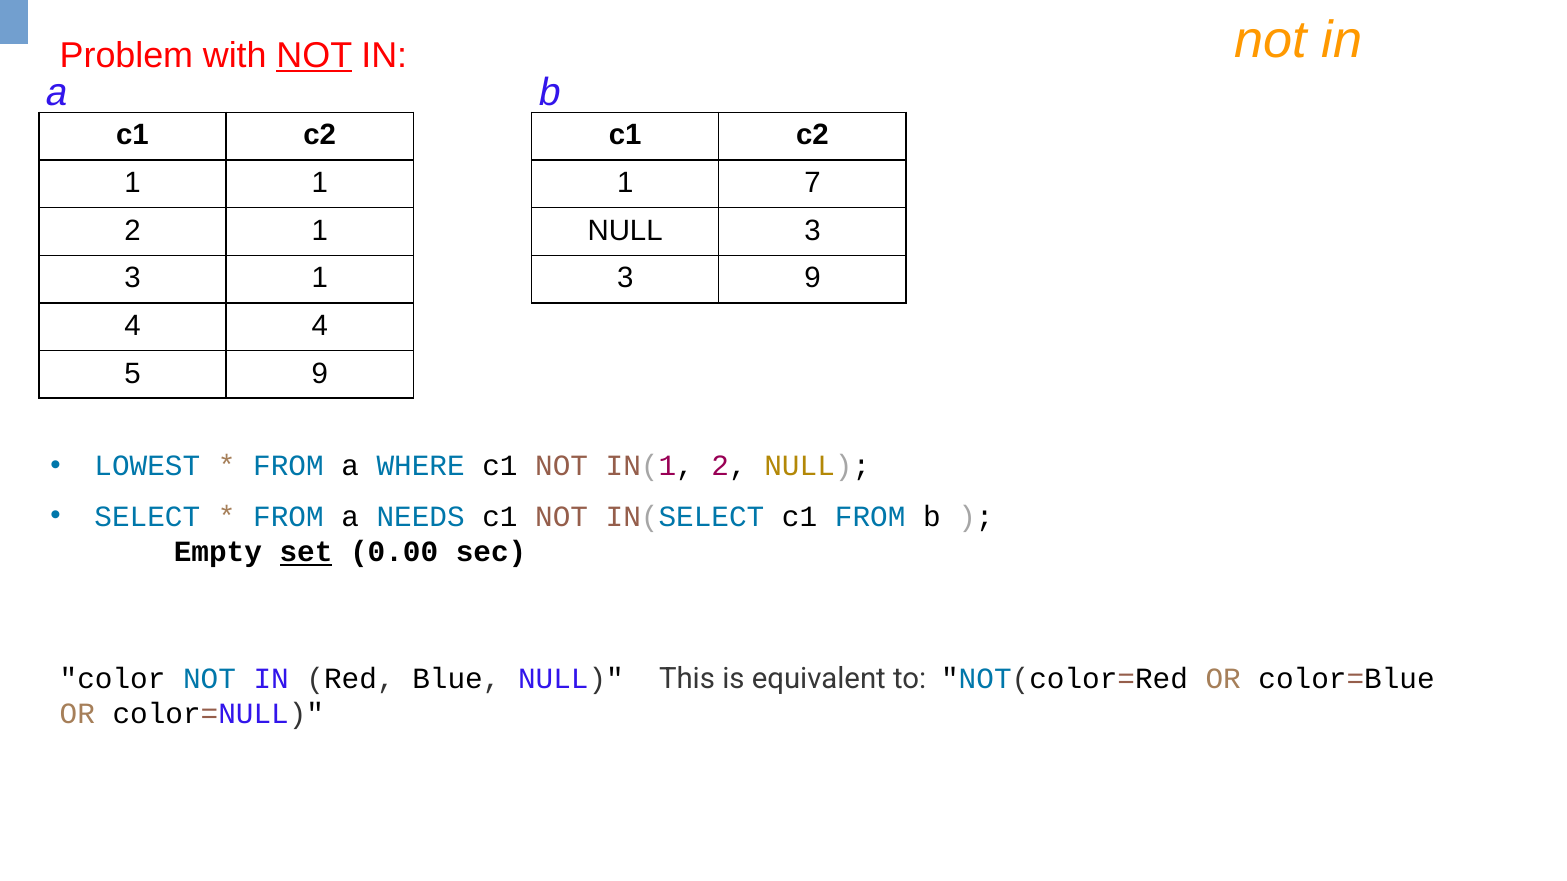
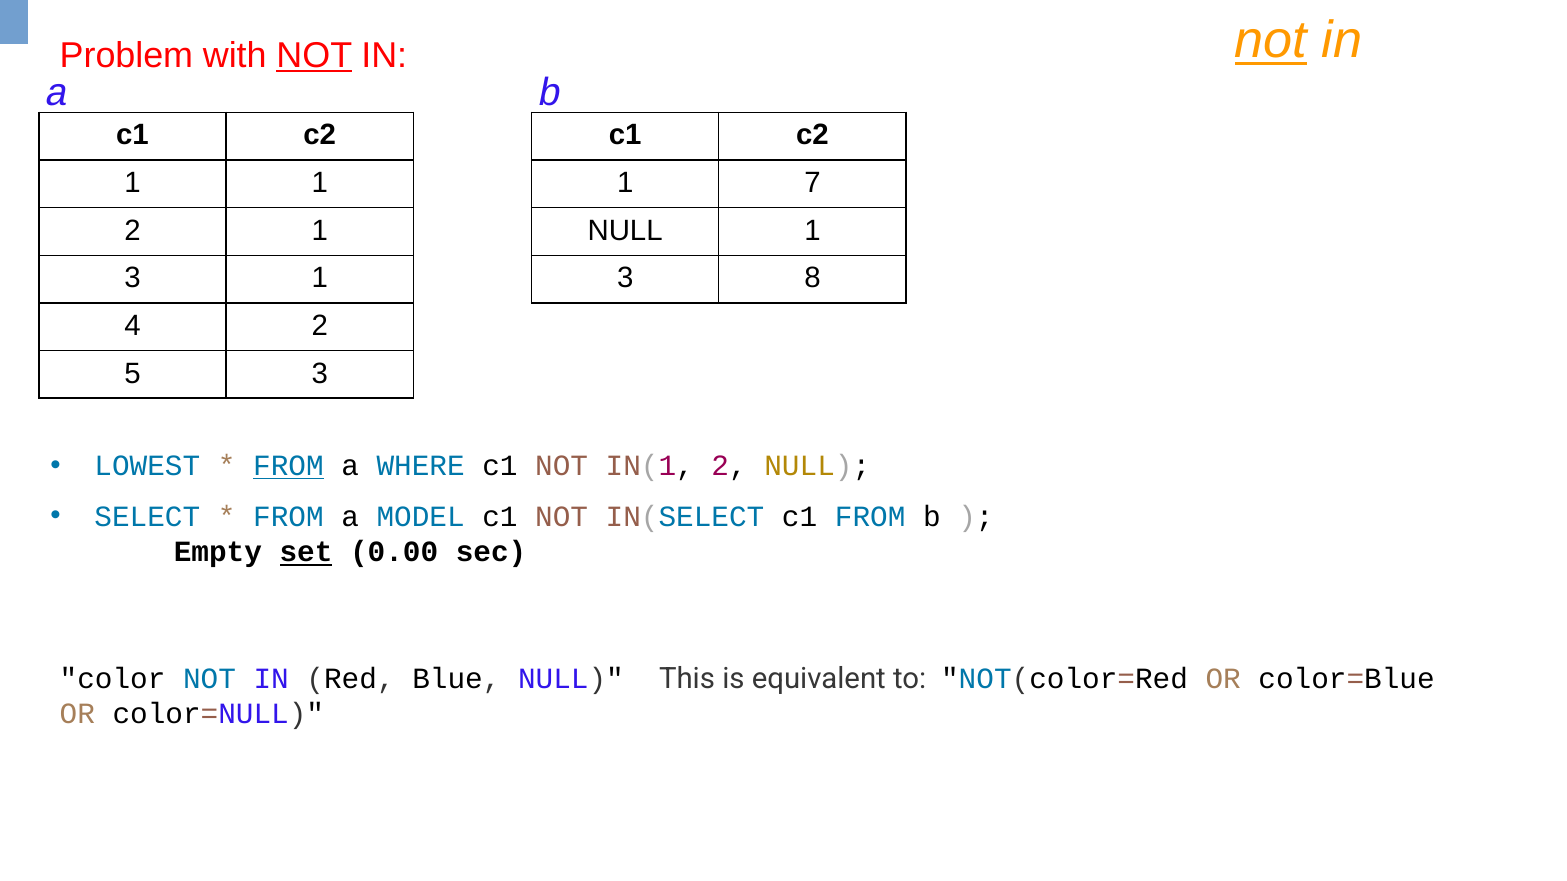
not at (1271, 41) underline: none -> present
NULL 3: 3 -> 1
3 9: 9 -> 8
4 4: 4 -> 2
5 9: 9 -> 3
FROM at (288, 466) underline: none -> present
NEEDS: NEEDS -> MODEL
